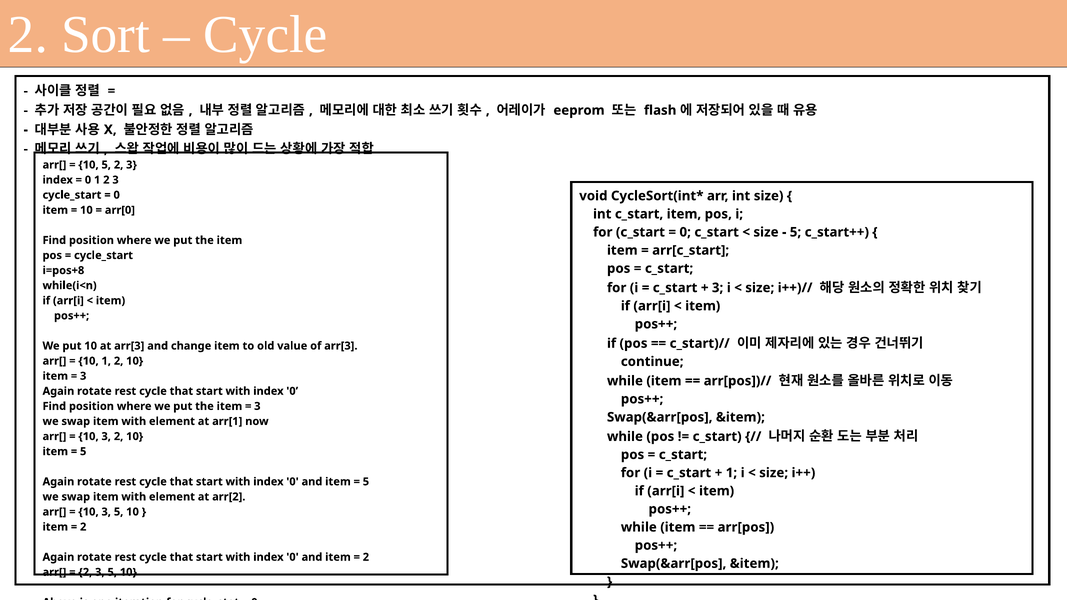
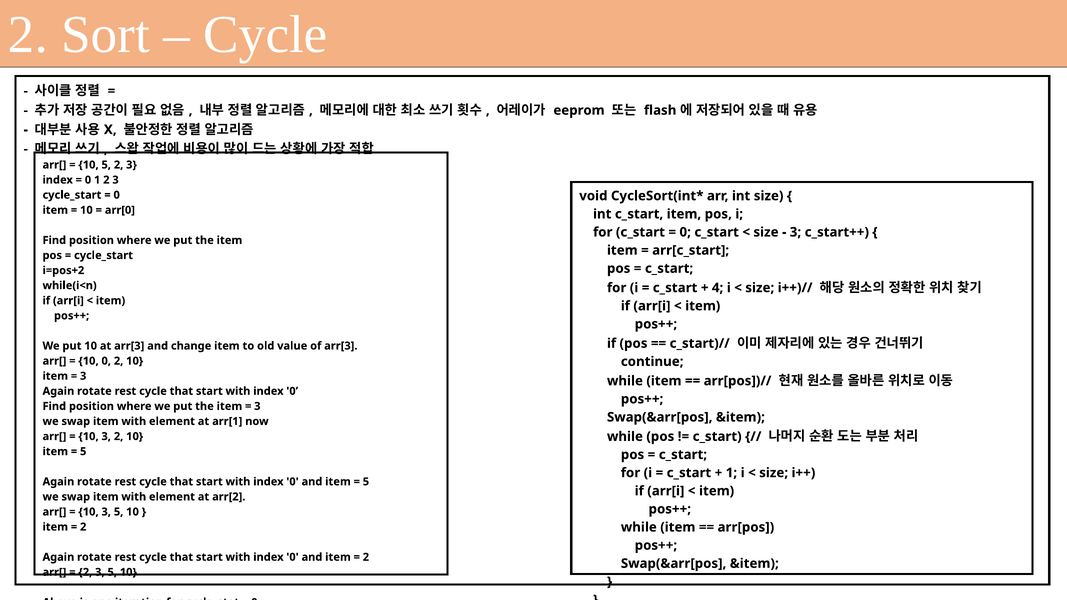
5 at (795, 232): 5 -> 3
i=pos+8: i=pos+8 -> i=pos+2
3 at (718, 288): 3 -> 4
10 1: 1 -> 0
